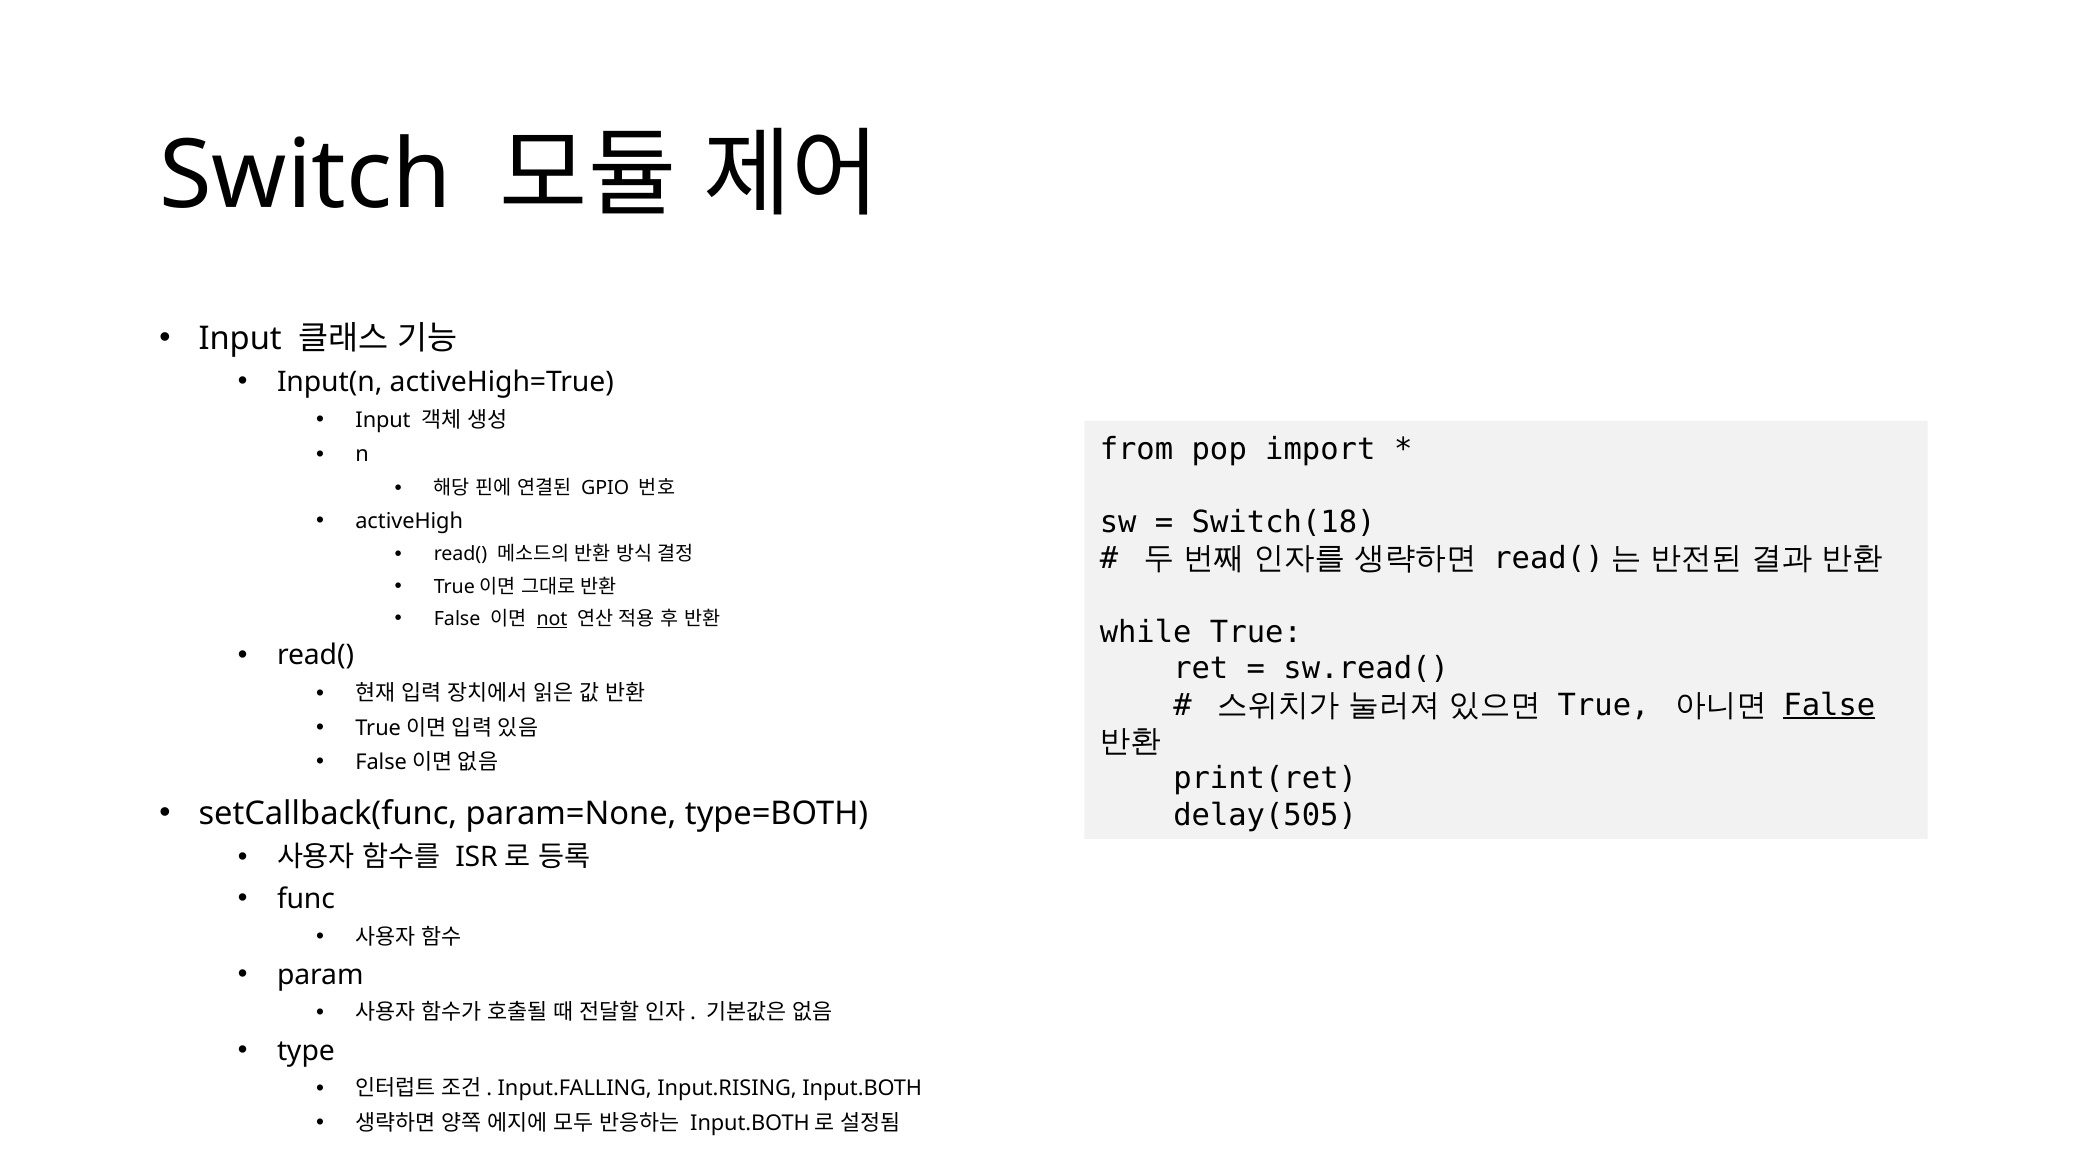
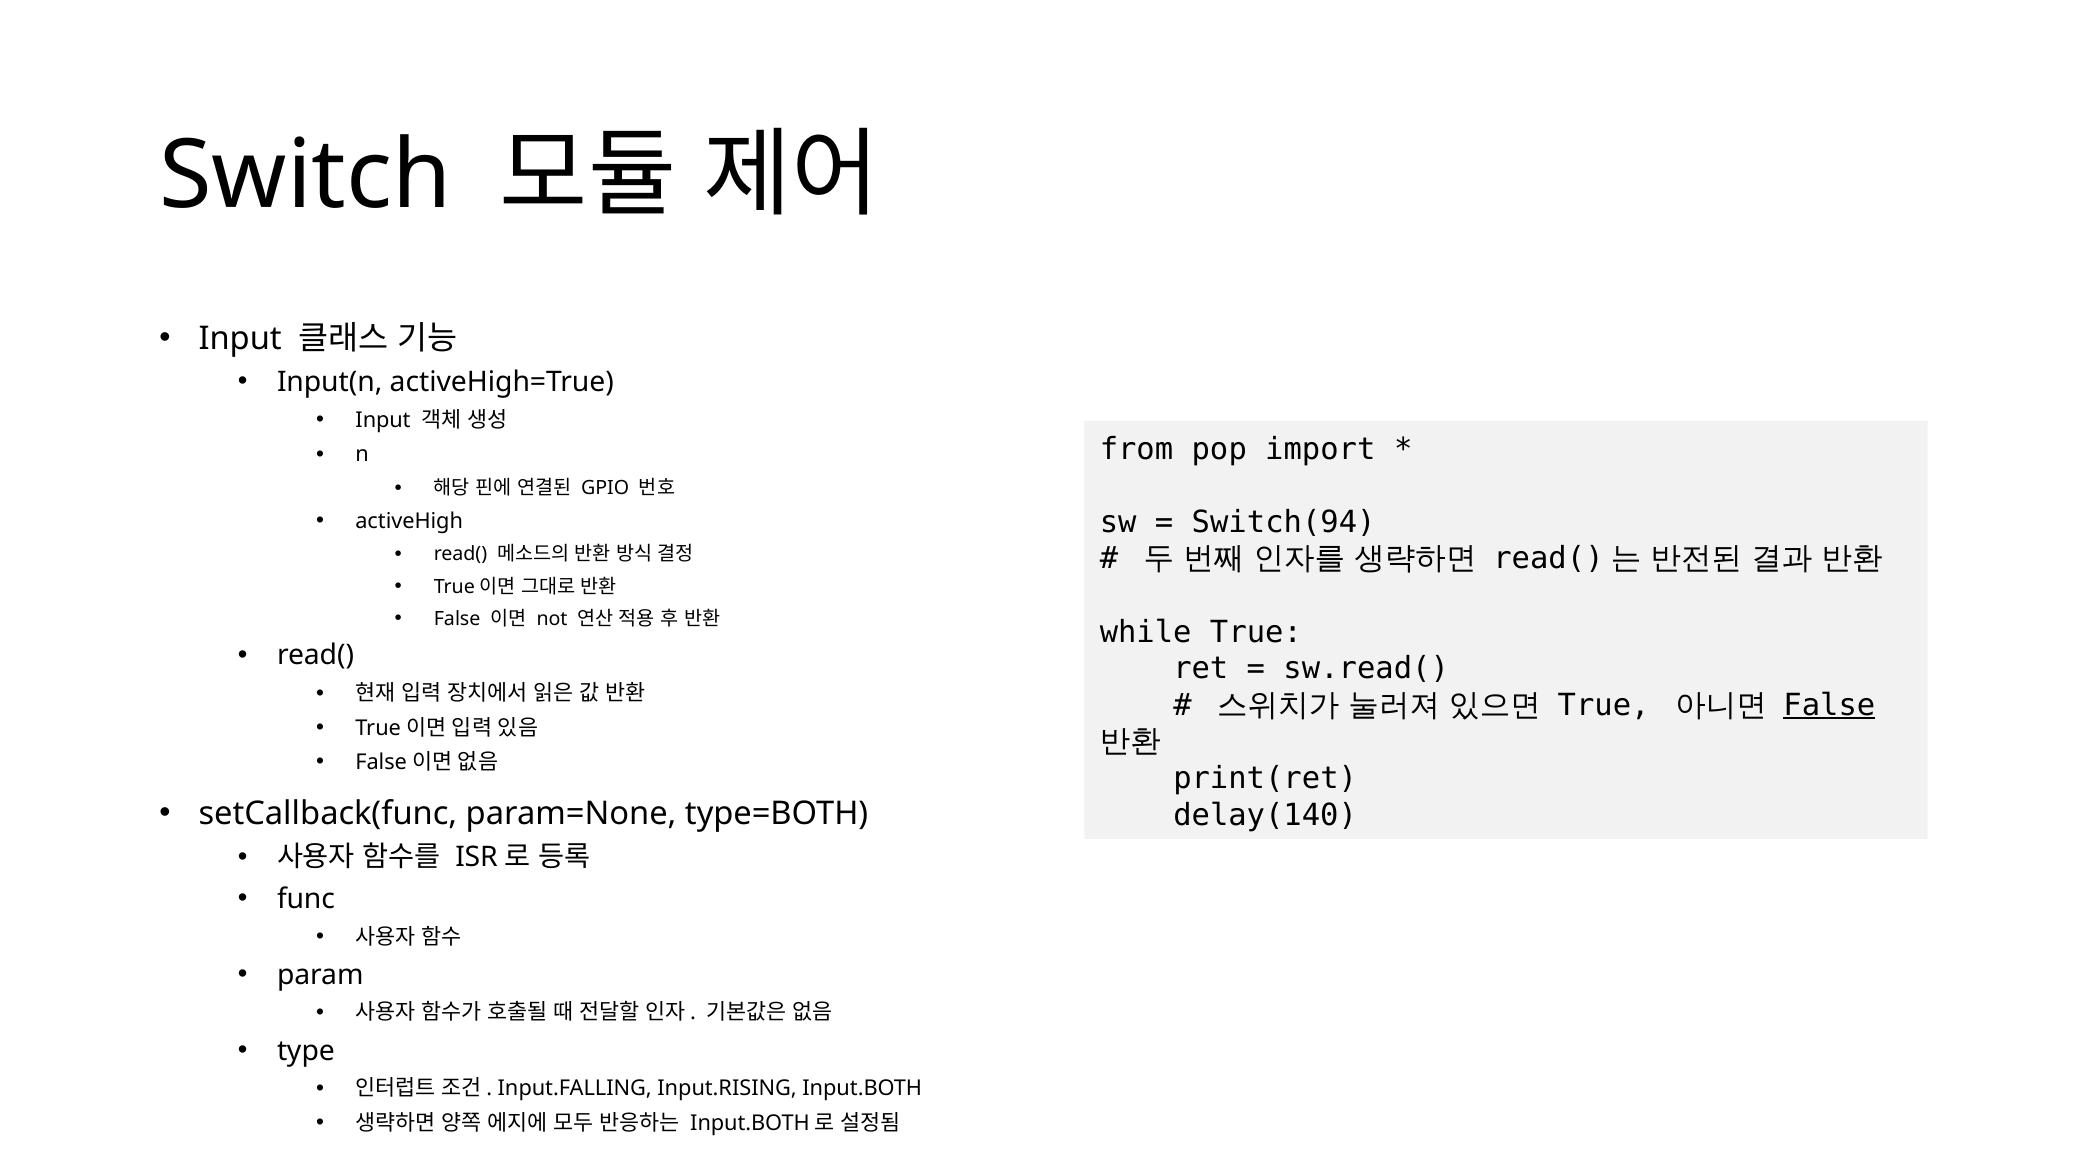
Switch(18: Switch(18 -> Switch(94
not underline: present -> none
delay(505: delay(505 -> delay(140
